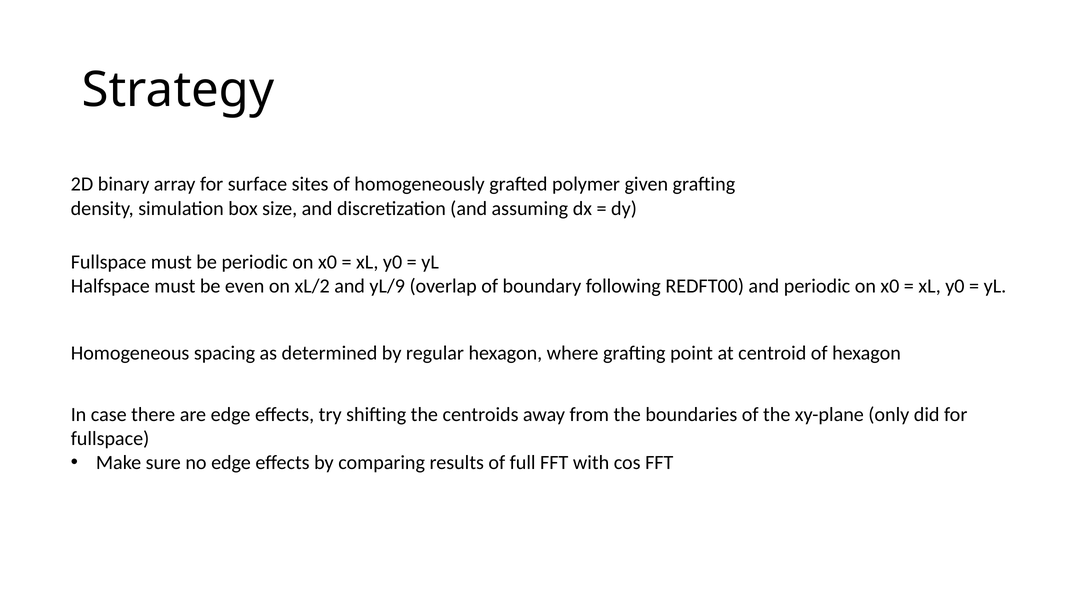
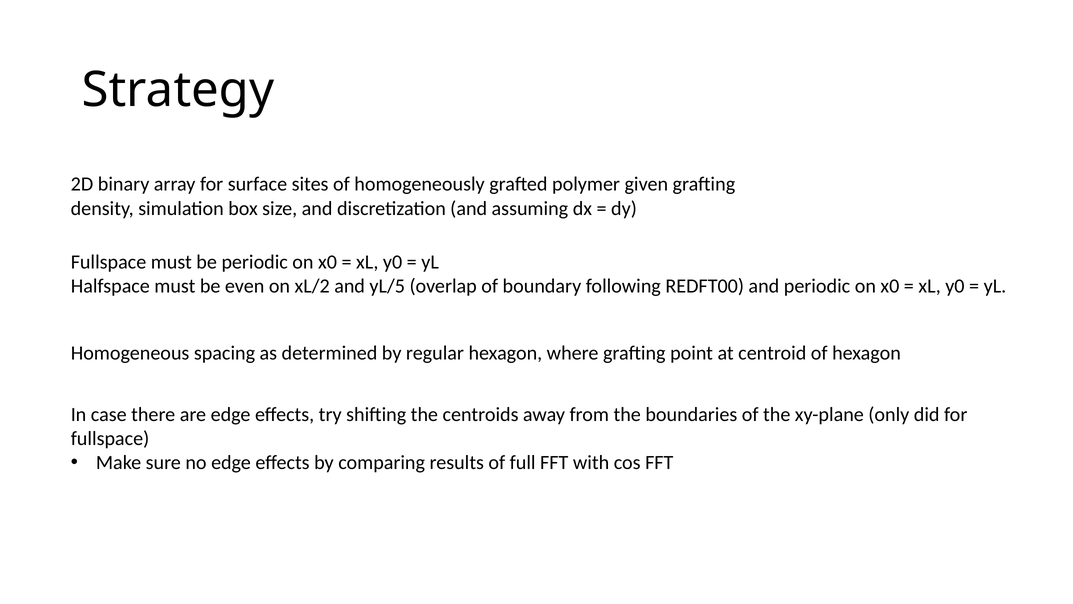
yL/9: yL/9 -> yL/5
